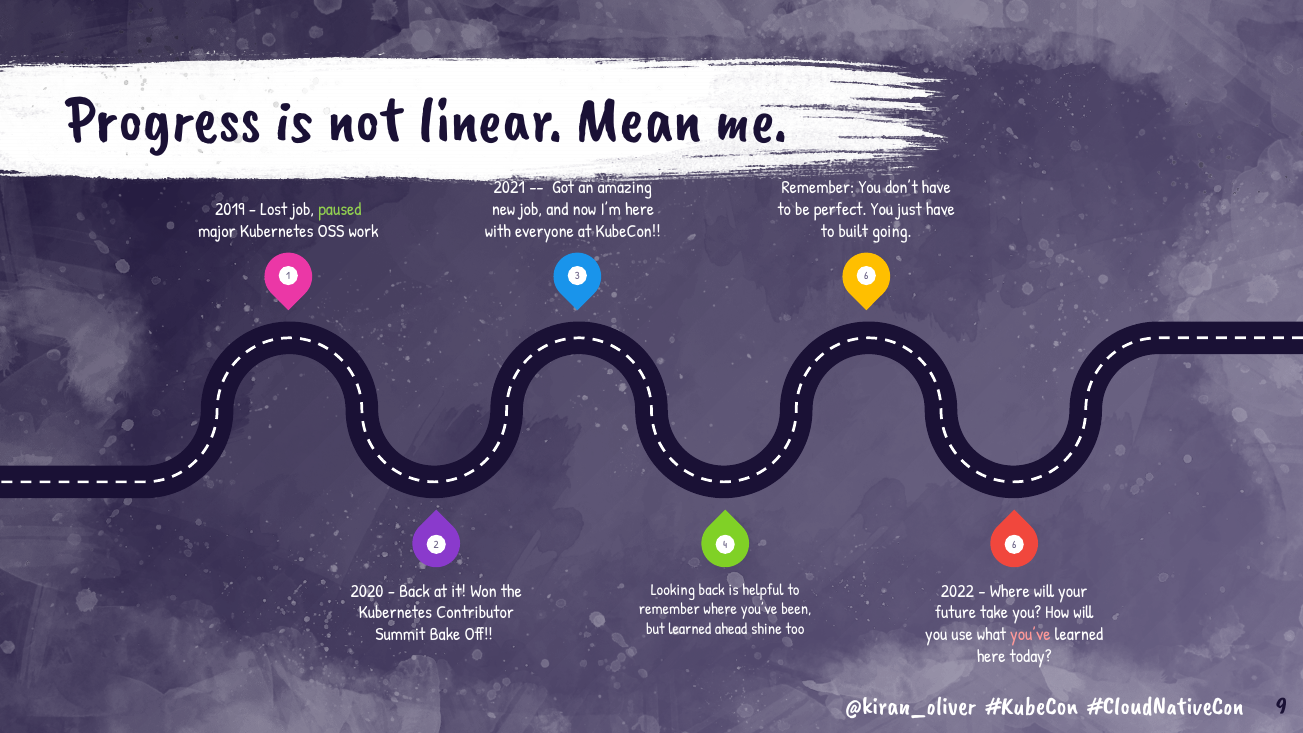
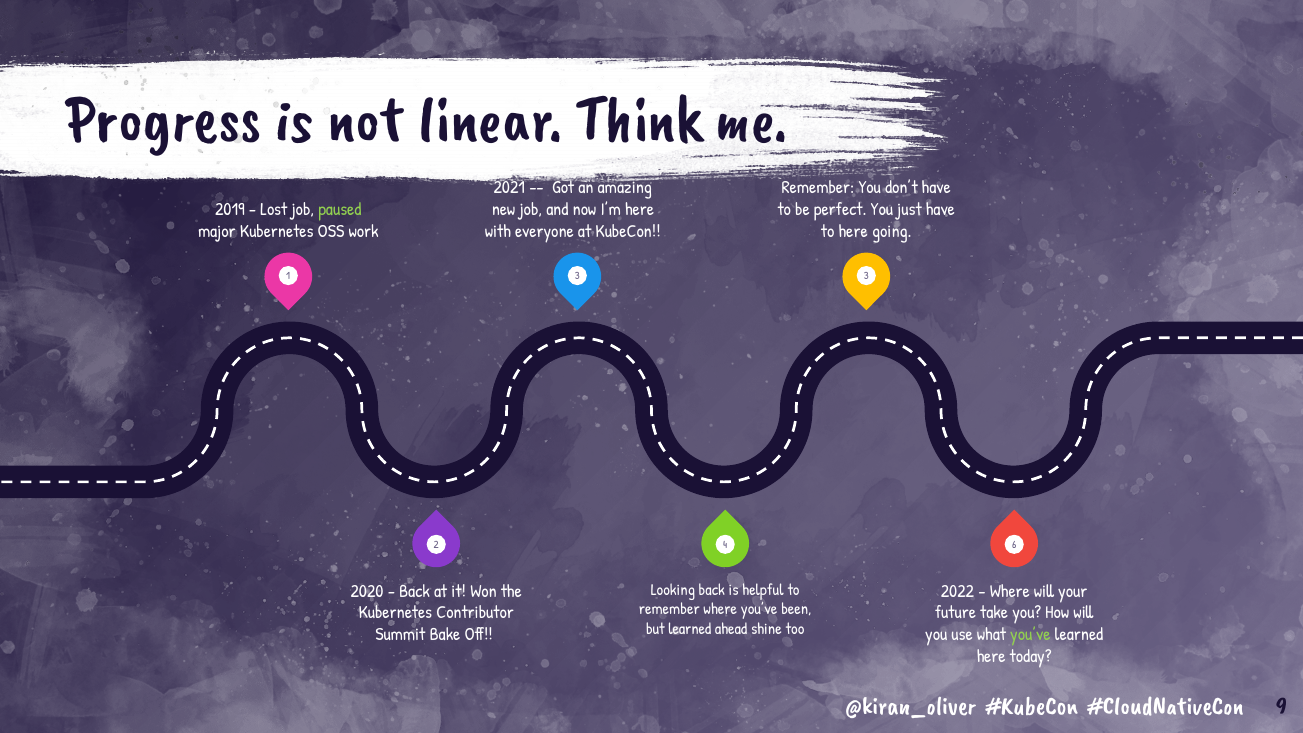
Mean: Mean -> Think
to built: built -> here
3 6: 6 -> 3
you’ve at (1030, 635) colour: pink -> light green
